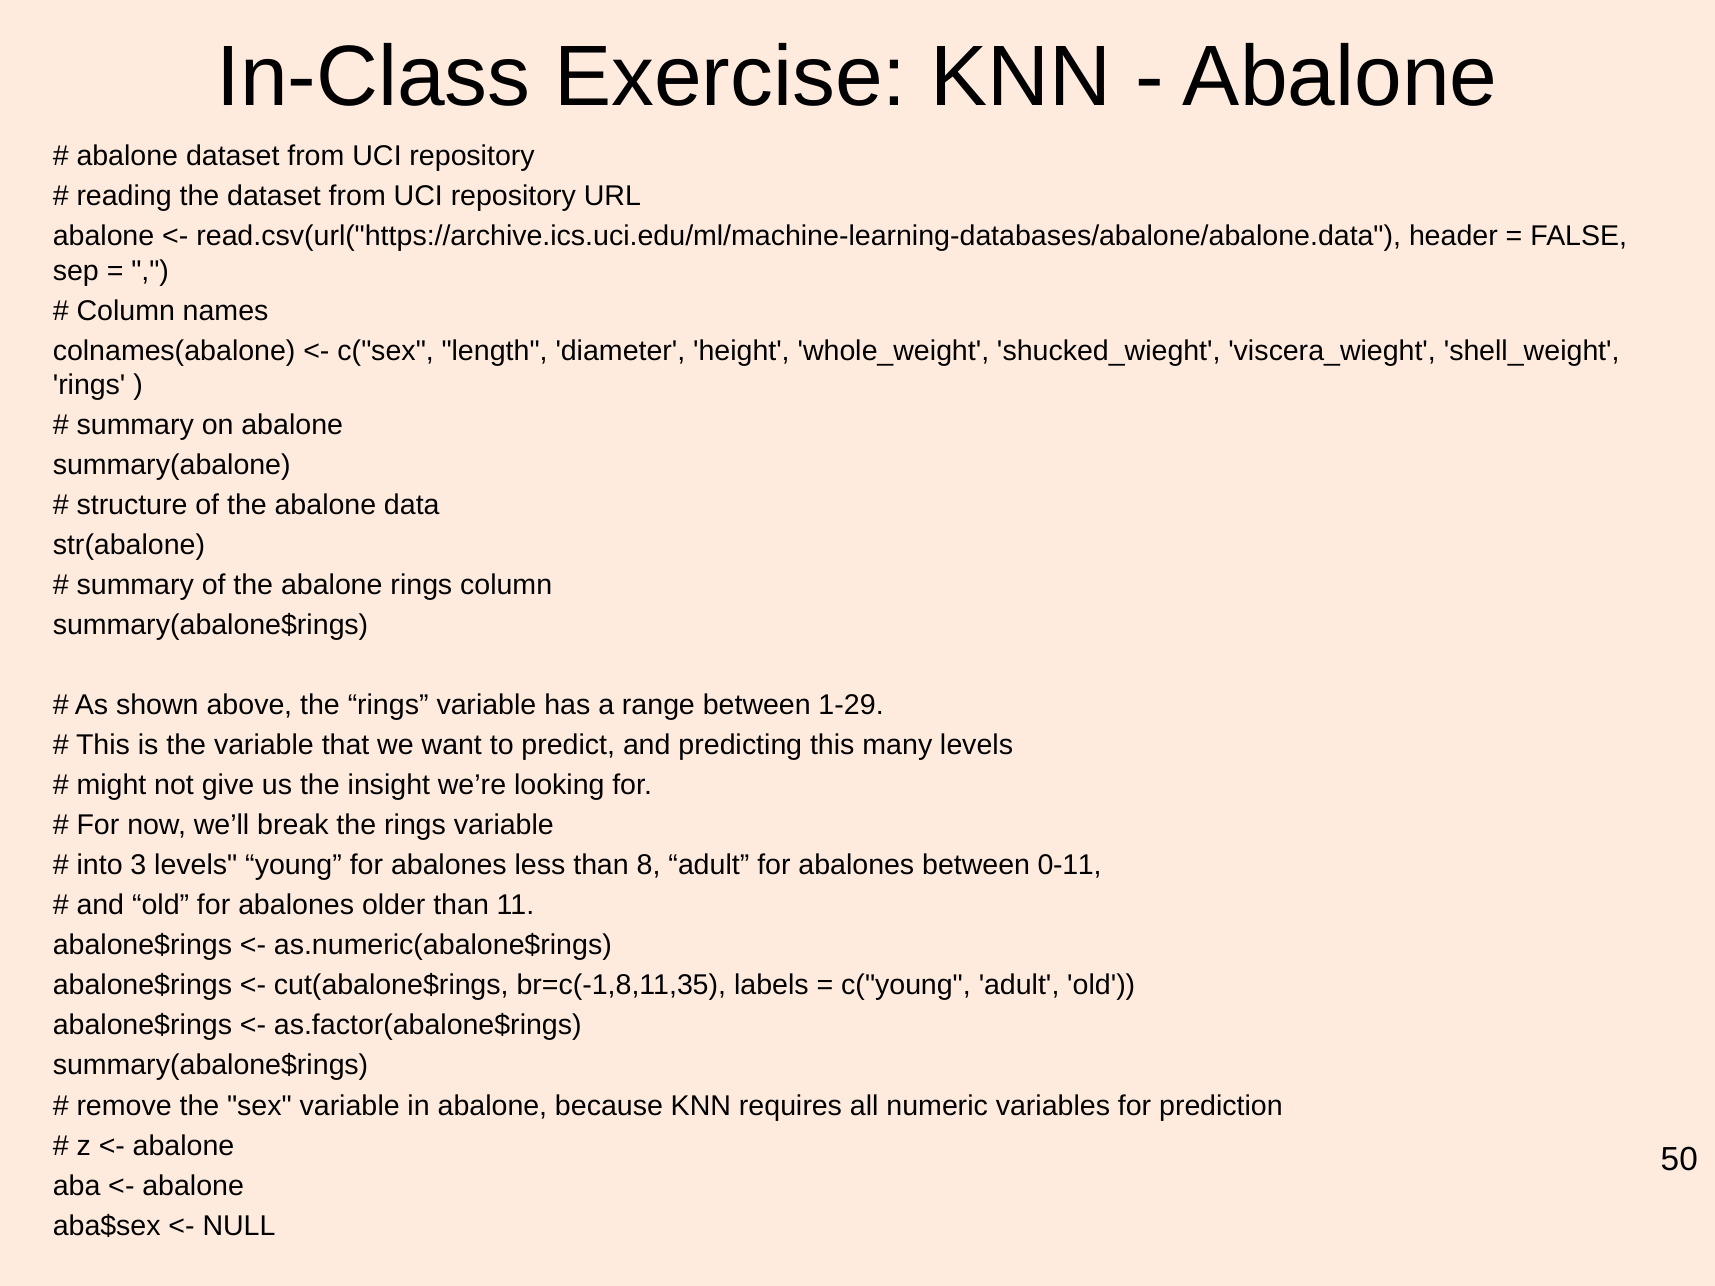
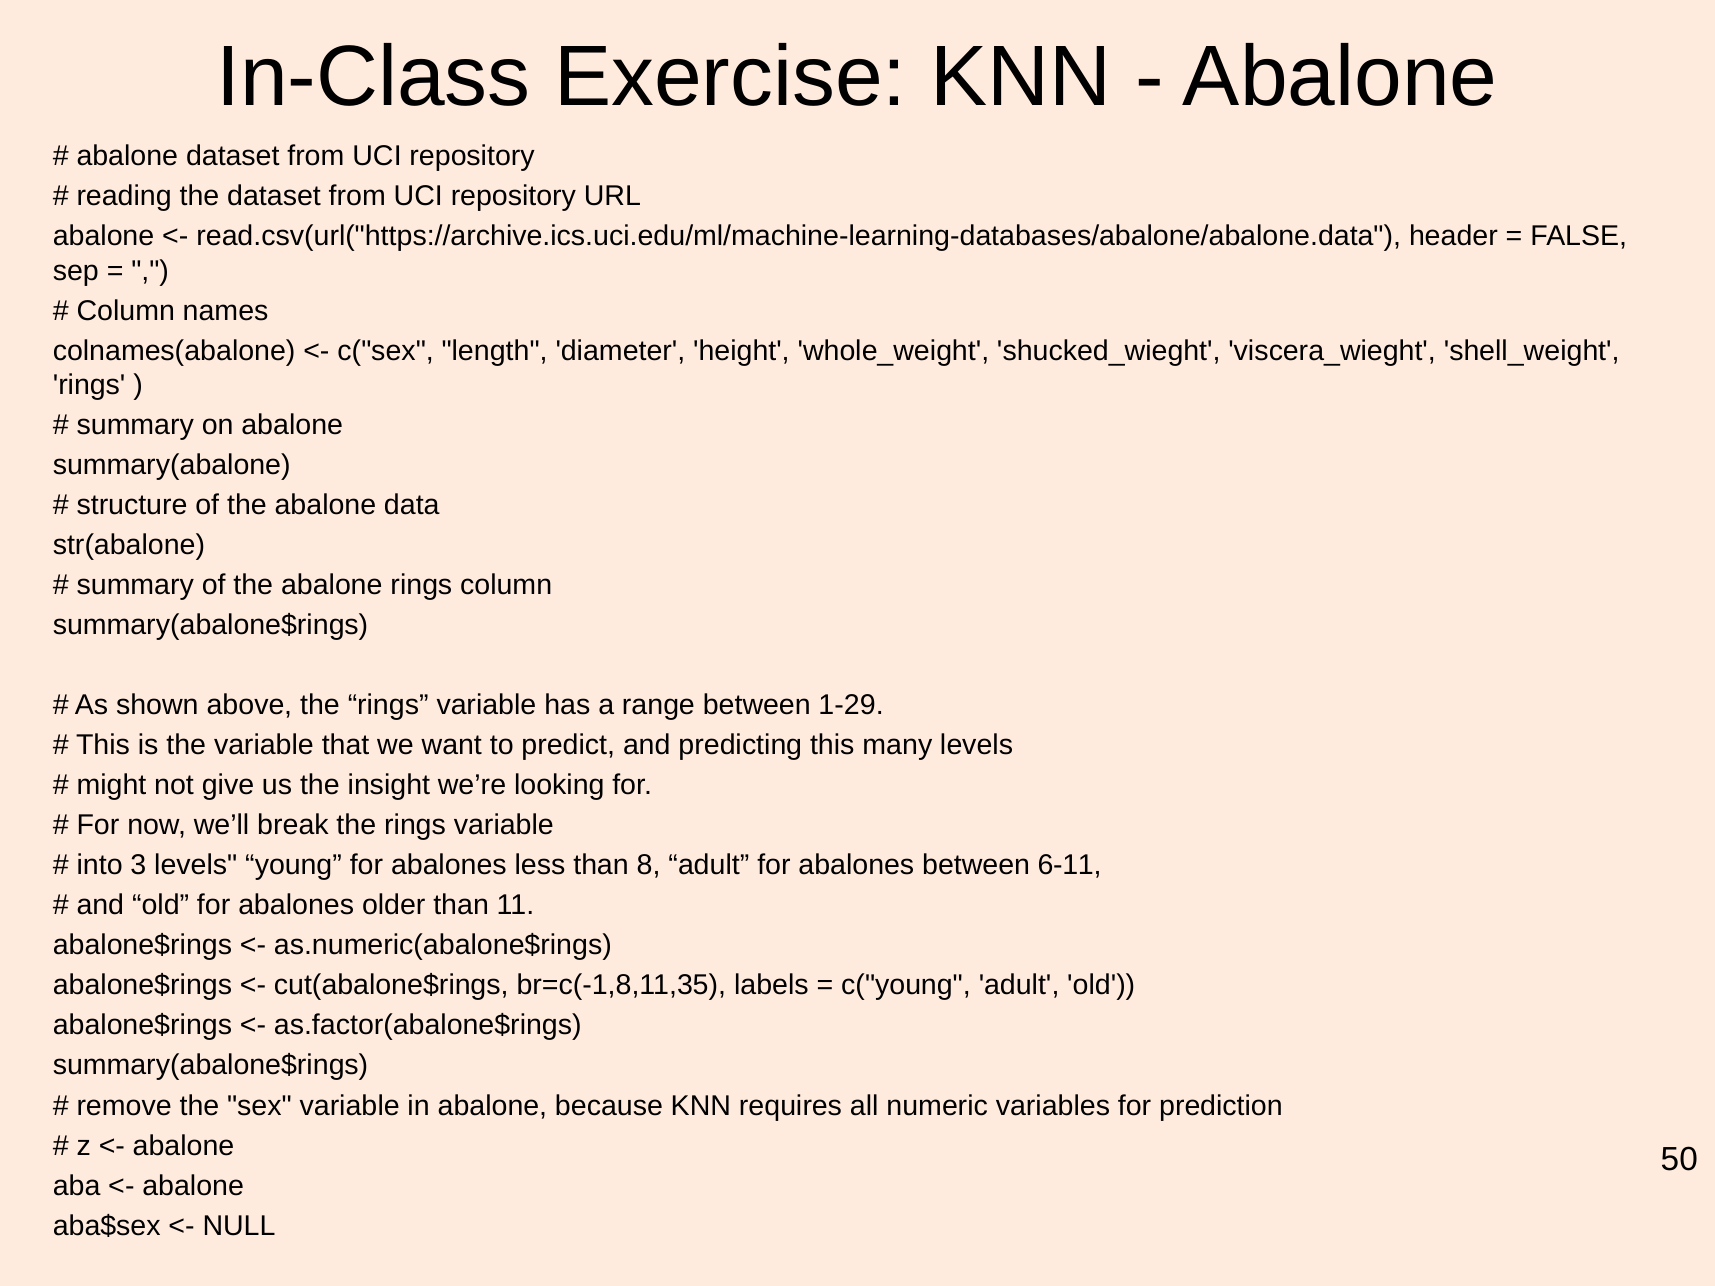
0-11: 0-11 -> 6-11
